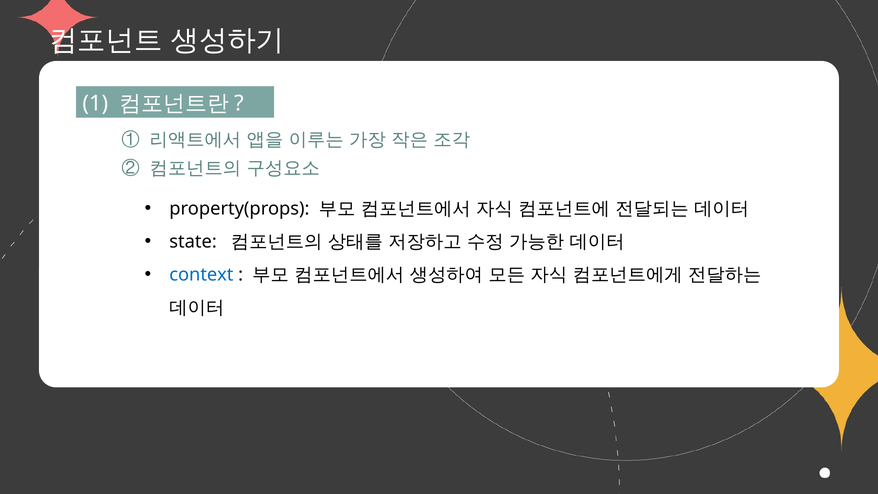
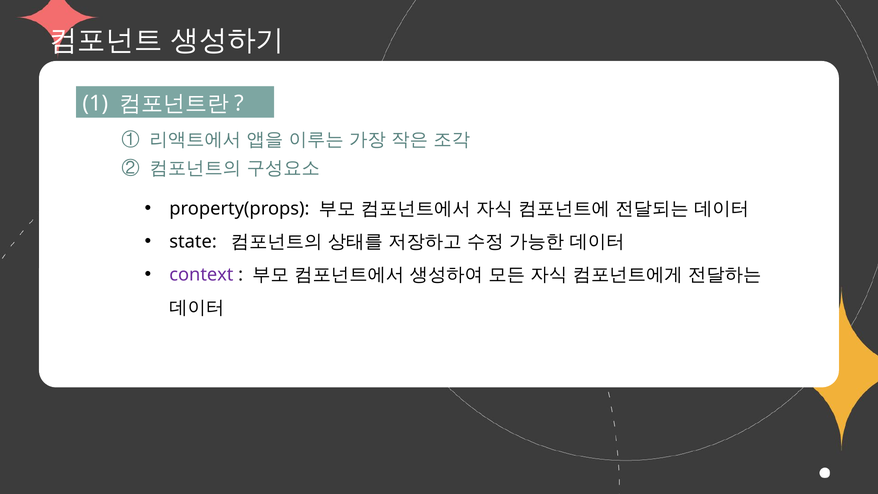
context colour: blue -> purple
